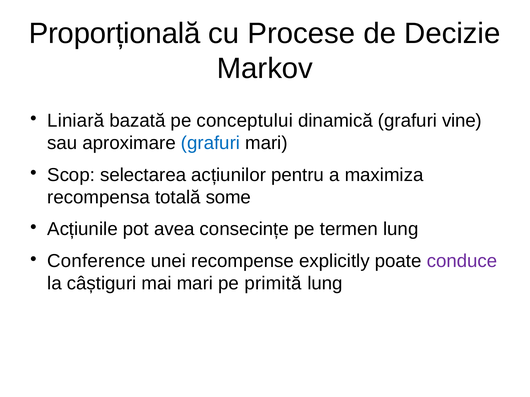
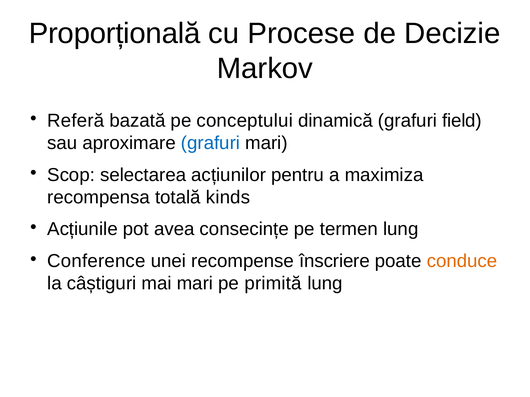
Liniară: Liniară -> Referă
vine: vine -> field
some: some -> kinds
explicitly: explicitly -> înscriere
conduce colour: purple -> orange
